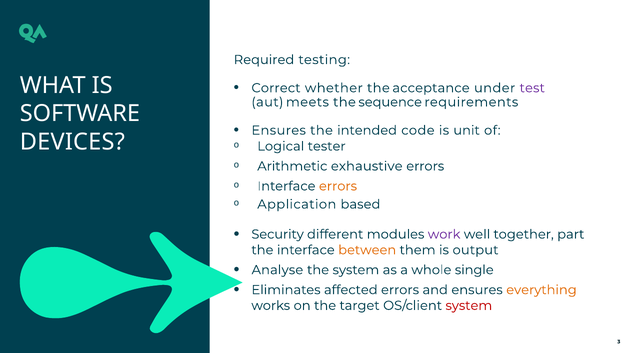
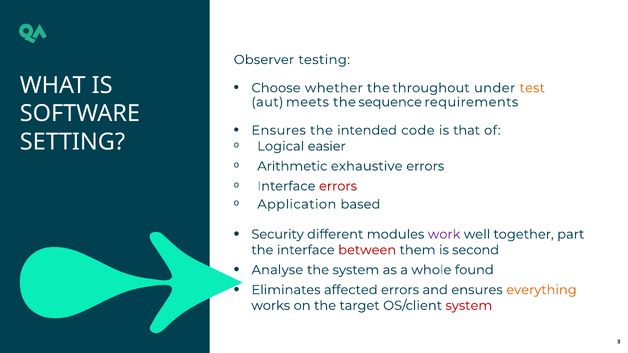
Required: Required -> Observer
Correct: Correct -> Choose
acceptance: acceptance -> throughout
test colour: purple -> orange
unit: unit -> that
DEVICES: DEVICES -> SETTING
tester: tester -> easier
errors at (338, 186) colour: orange -> red
between colour: orange -> red
output: output -> second
single: single -> found
